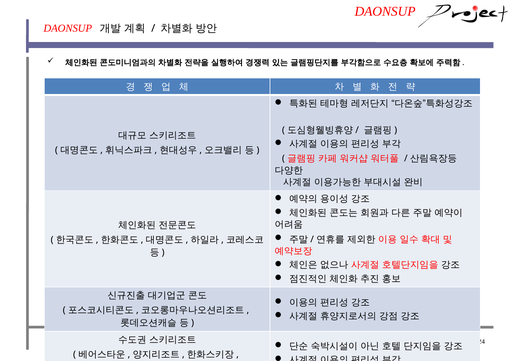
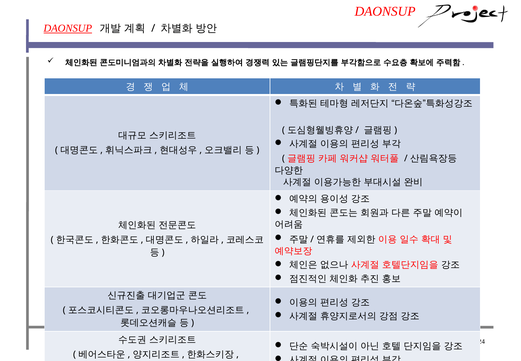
DAONSUP at (68, 28) underline: none -> present
